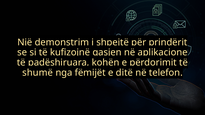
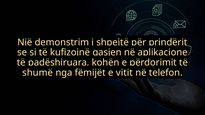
ditë: ditë -> vitit
